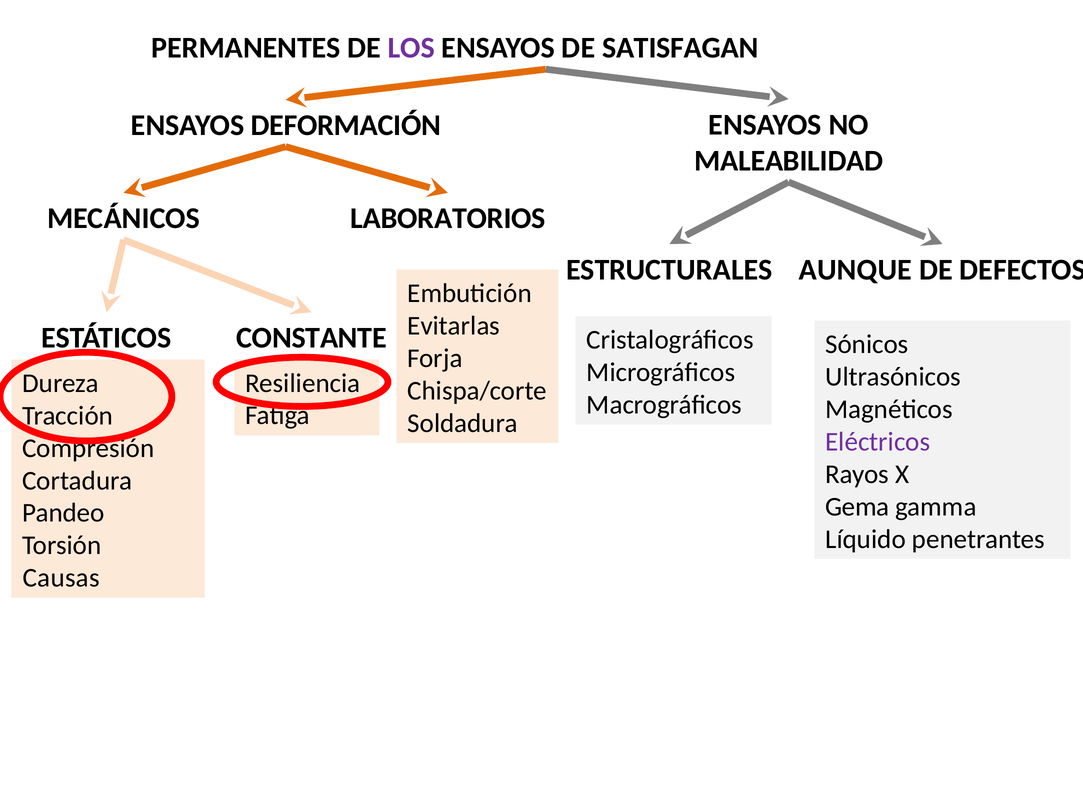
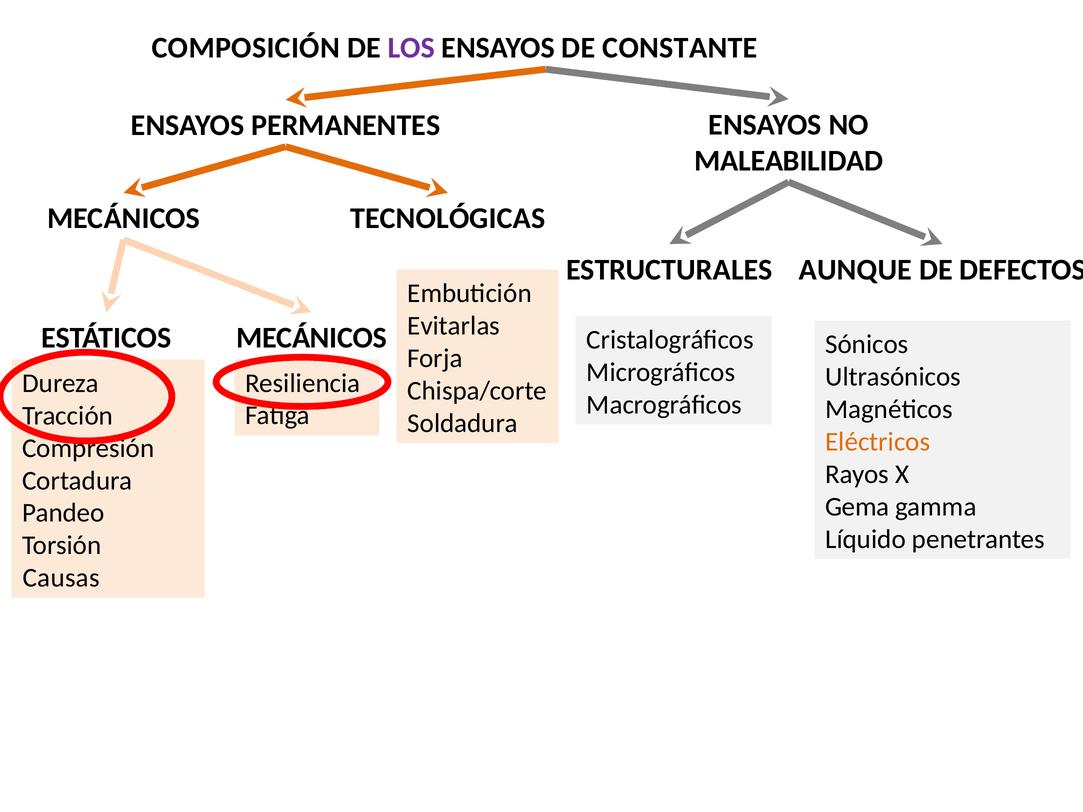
PERMANENTES: PERMANENTES -> COMPOSICIÓN
SATISFAGAN: SATISFAGAN -> CONSTANTE
DEFORMACIÓN: DEFORMACIÓN -> PERMANENTES
LABORATORIOS: LABORATORIOS -> TECNOLÓGICAS
CONSTANTE at (312, 338): CONSTANTE -> MECÁNICOS
Eléctricos colour: purple -> orange
